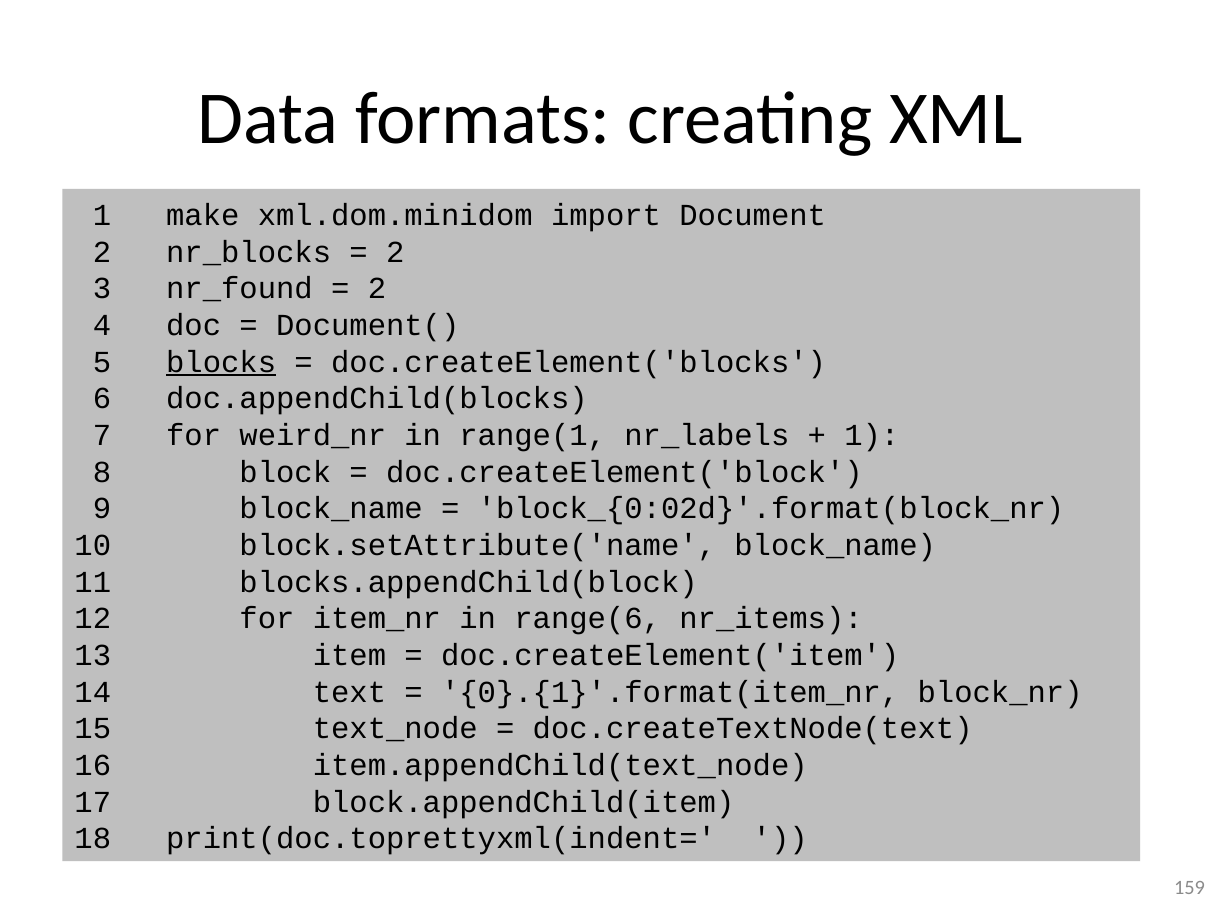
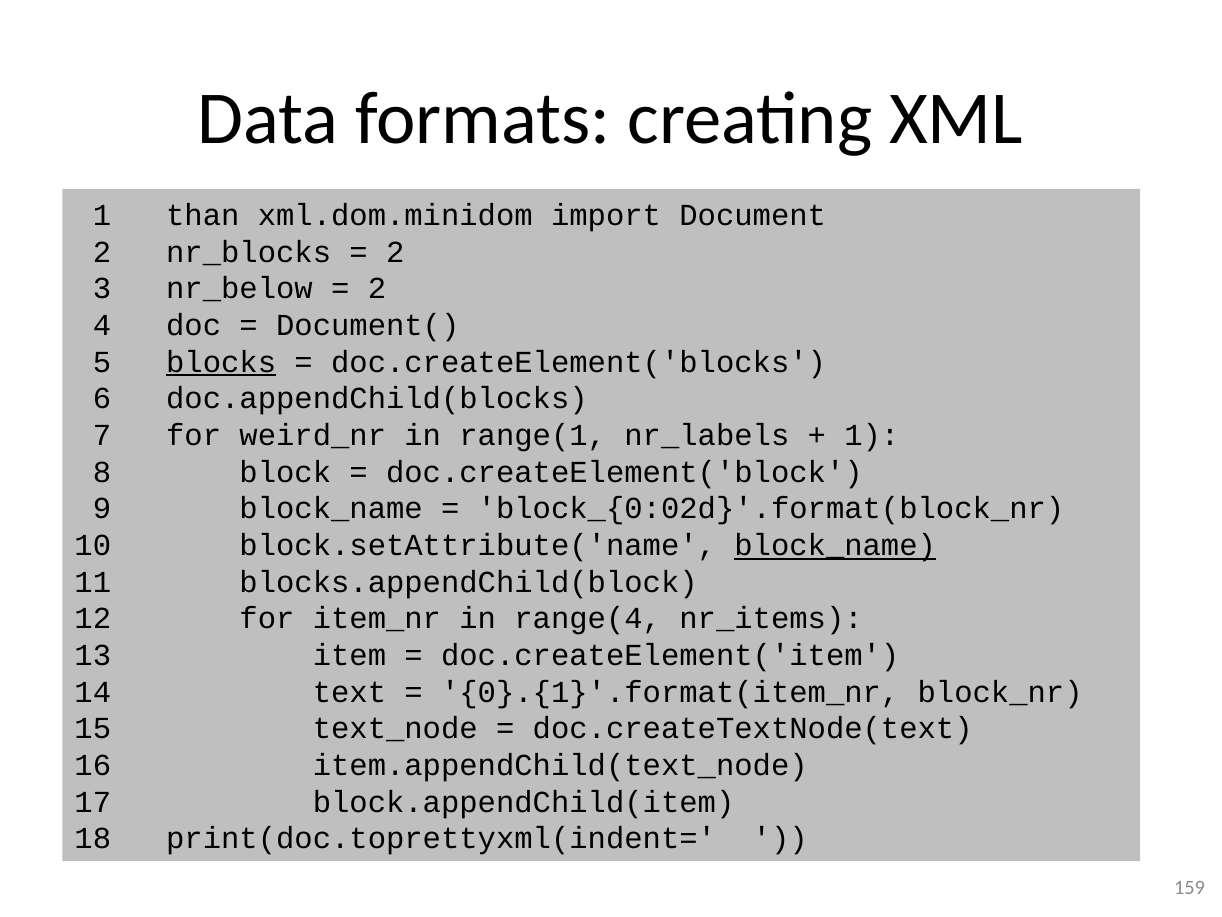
make: make -> than
nr_found: nr_found -> nr_below
block_name at (835, 545) underline: none -> present
range(6: range(6 -> range(4
